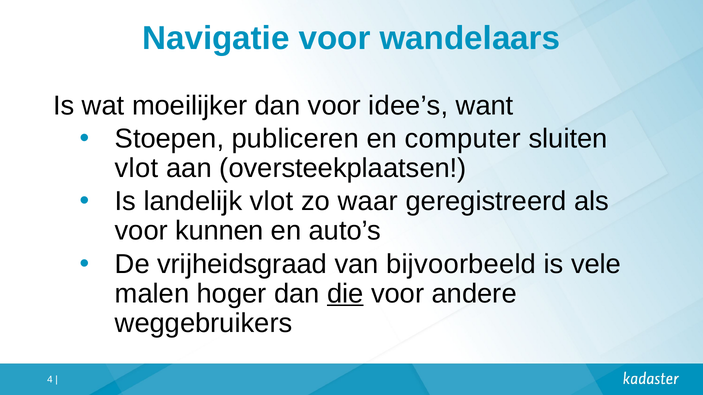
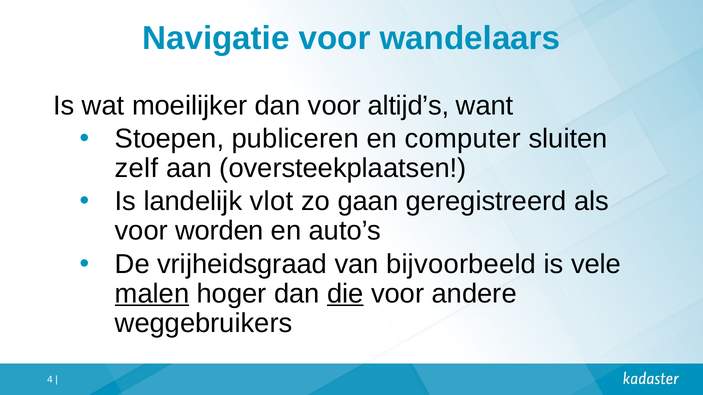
idee’s: idee’s -> altijd’s
vlot at (137, 168): vlot -> zelf
waar: waar -> gaan
kunnen: kunnen -> worden
malen underline: none -> present
